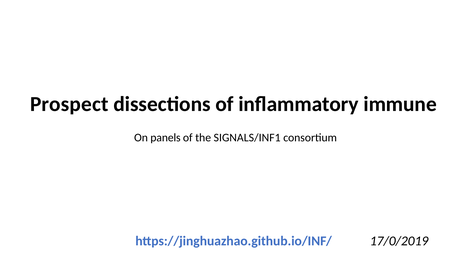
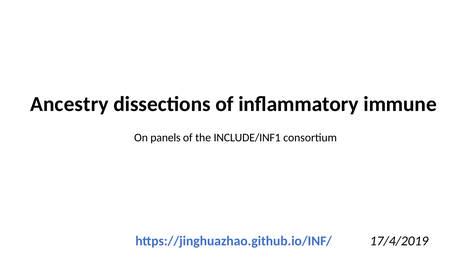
Prospect: Prospect -> Ancestry
SIGNALS/INF1: SIGNALS/INF1 -> INCLUDE/INF1
17/0/2019: 17/0/2019 -> 17/4/2019
